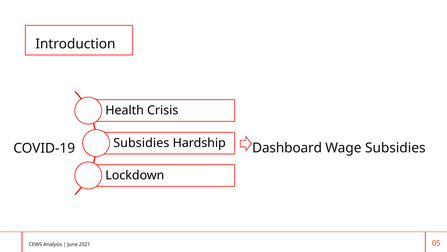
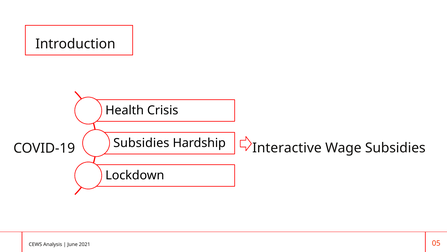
Dashboard: Dashboard -> Interactive
